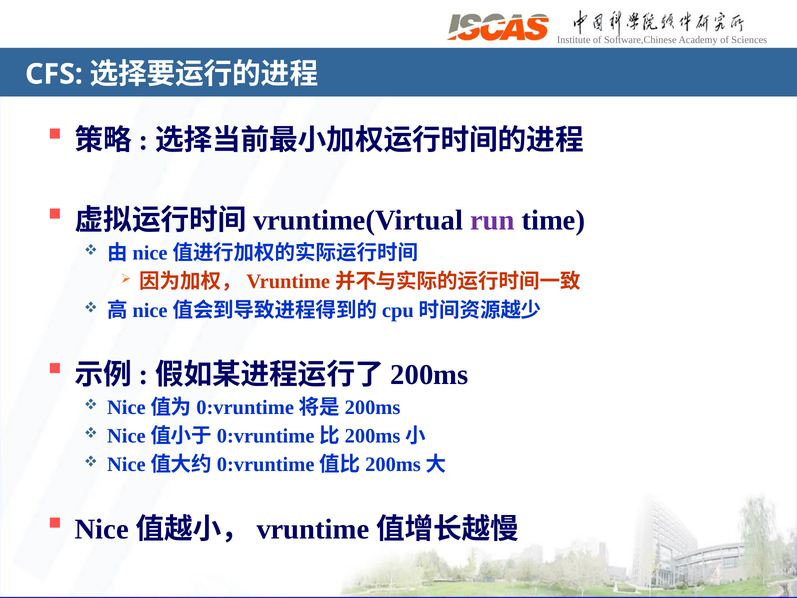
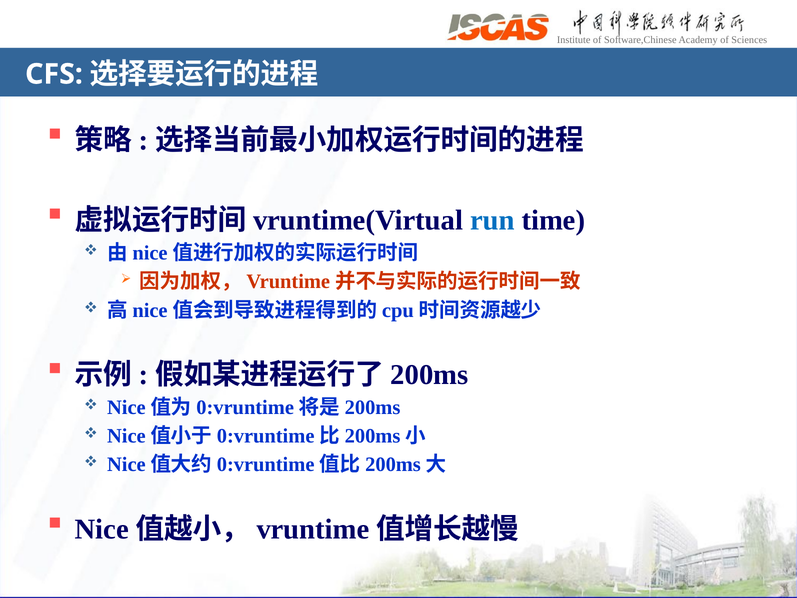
run colour: purple -> blue
